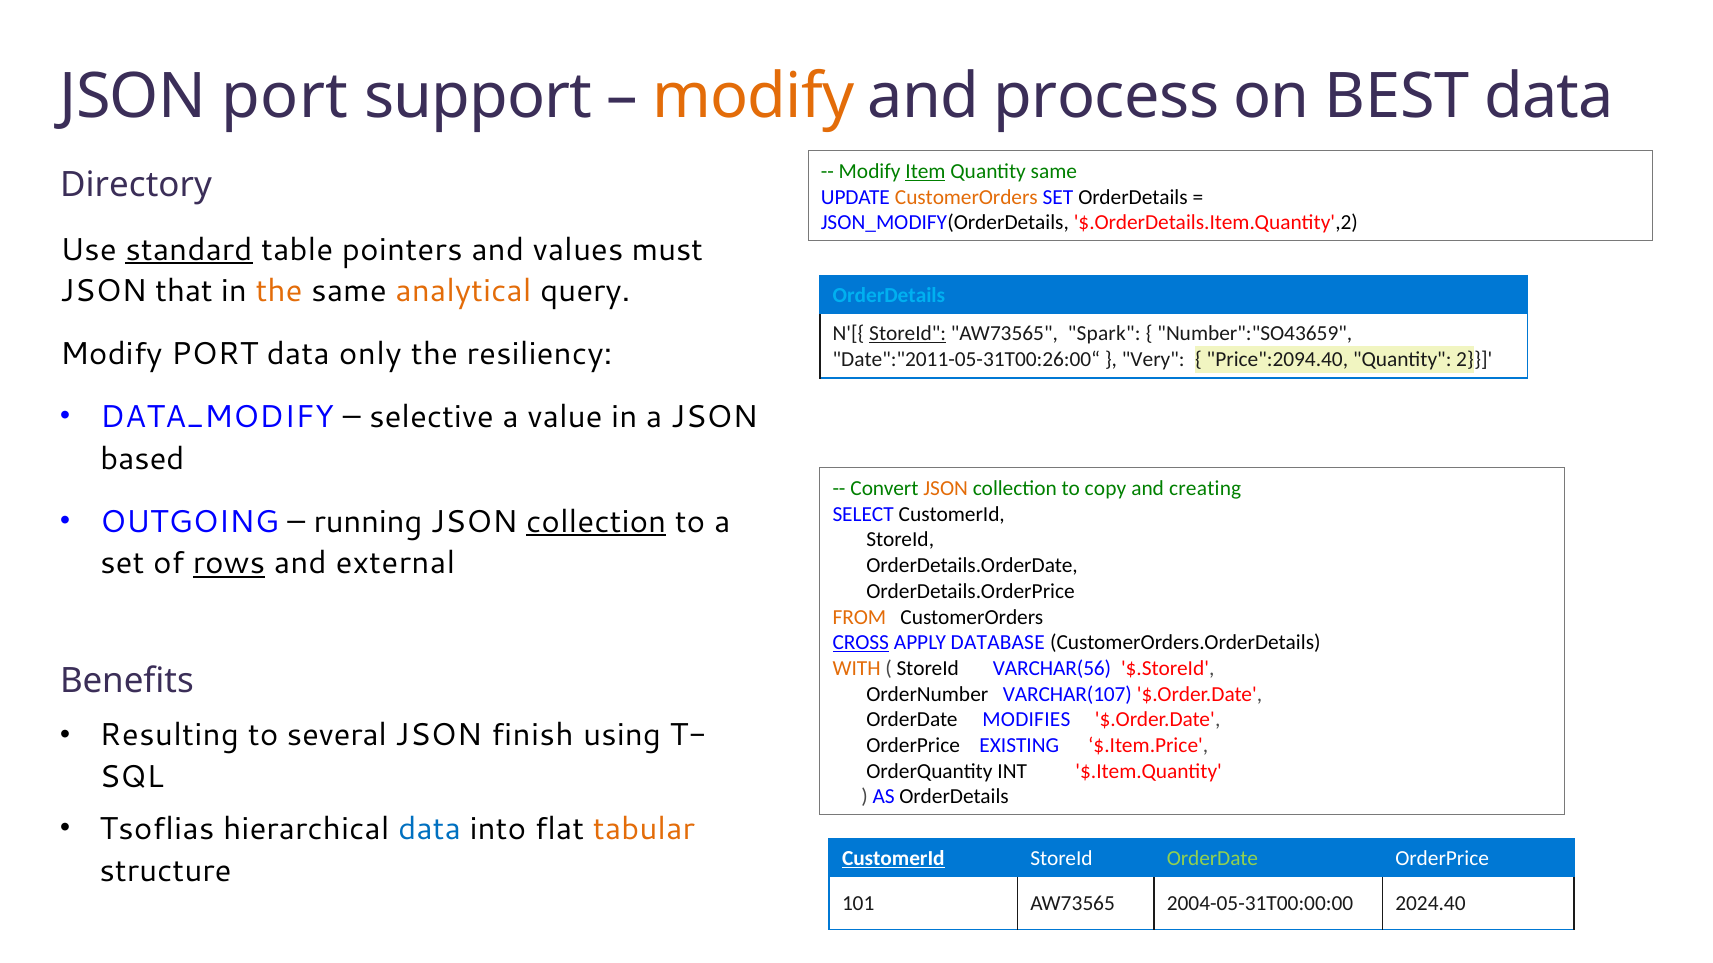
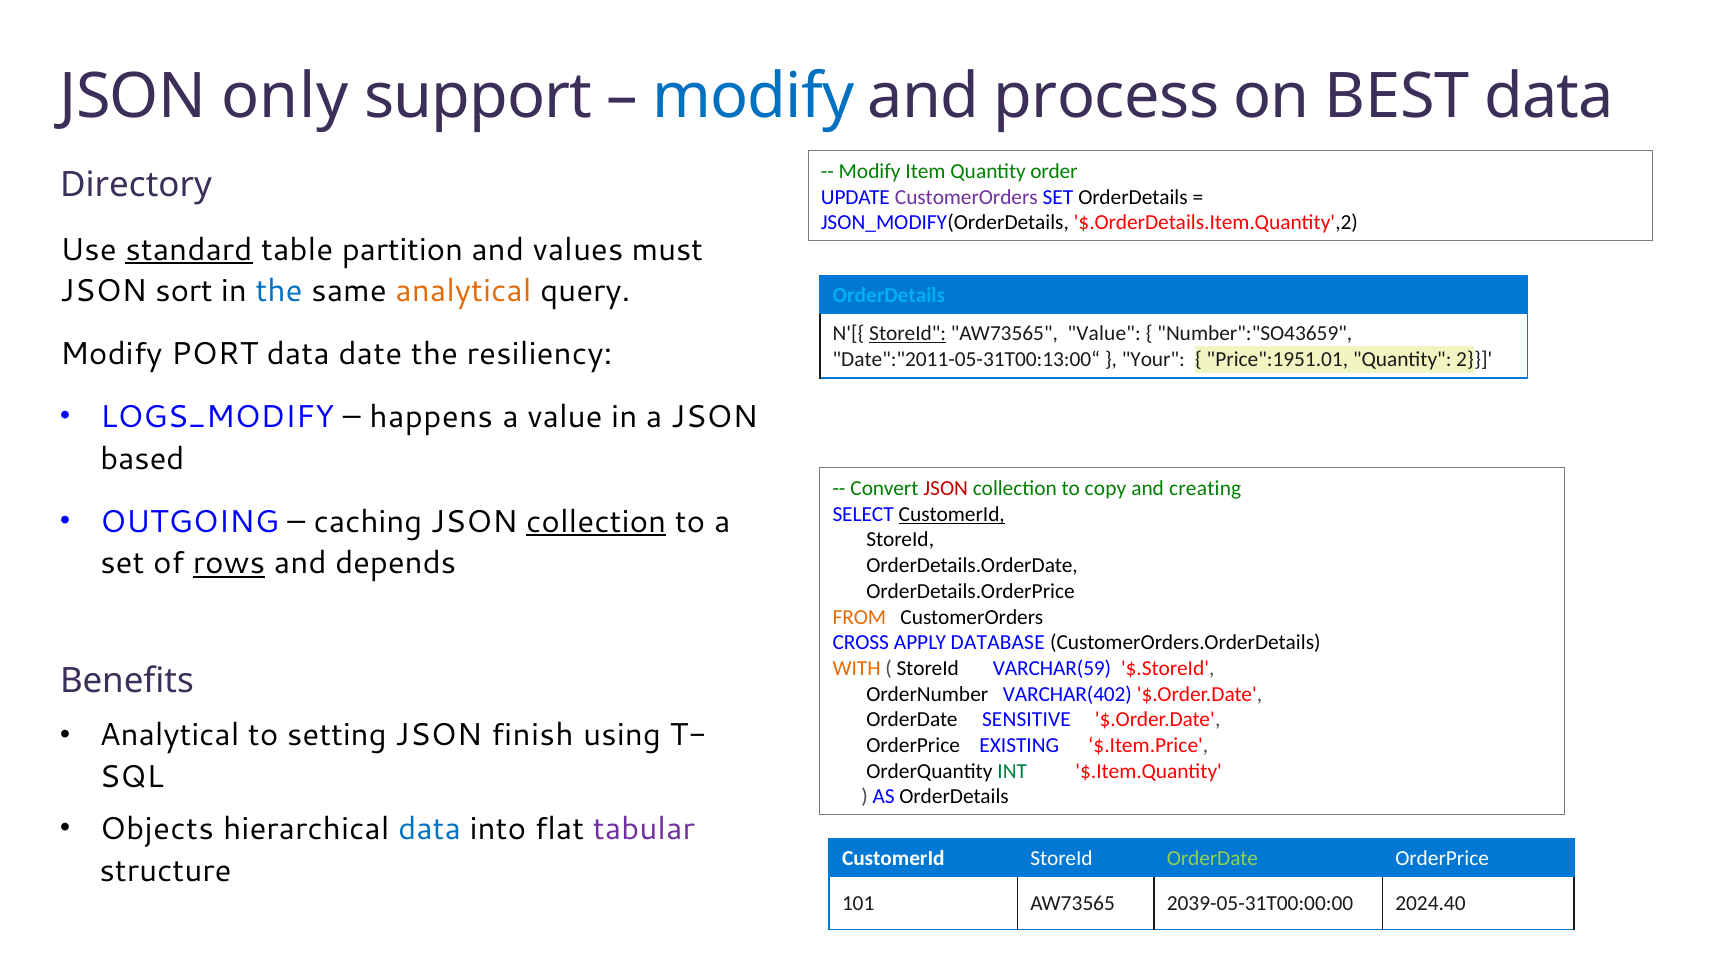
JSON port: port -> only
modify at (753, 97) colour: orange -> blue
Item underline: present -> none
Quantity same: same -> order
CustomerOrders at (966, 197) colour: orange -> purple
pointers: pointers -> partition
that: that -> sort
the at (279, 291) colour: orange -> blue
AW73565 Spark: Spark -> Value
only: only -> date
Date":"2011-05-31T00:26:00“: Date":"2011-05-31T00:26:00“ -> Date":"2011-05-31T00:13:00“
Very: Very -> Your
Price":2094.40: Price":2094.40 -> Price":1951.01
DATA_MODIFY: DATA_MODIFY -> LOGS_MODIFY
selective: selective -> happens
JSON at (946, 489) colour: orange -> red
CustomerId at (952, 515) underline: none -> present
running: running -> caching
external: external -> depends
CROSS underline: present -> none
VARCHAR(56: VARCHAR(56 -> VARCHAR(59
VARCHAR(107: VARCHAR(107 -> VARCHAR(402
MODIFIES: MODIFIES -> SENSITIVE
Resulting at (169, 736): Resulting -> Analytical
several: several -> setting
INT colour: black -> green
Tsoflias: Tsoflias -> Objects
tabular colour: orange -> purple
CustomerId at (893, 859) underline: present -> none
2004-05-31T00:00:00: 2004-05-31T00:00:00 -> 2039-05-31T00:00:00
